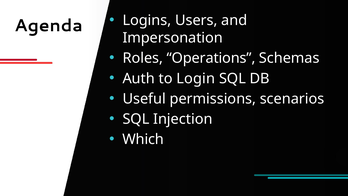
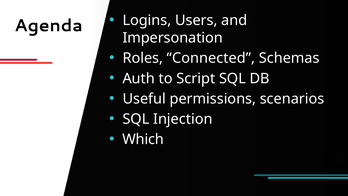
Operations: Operations -> Connected
Login: Login -> Script
